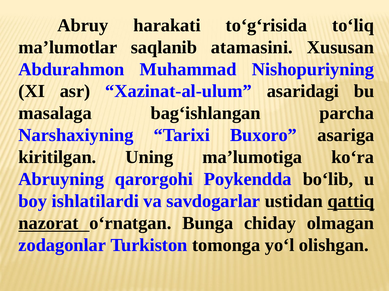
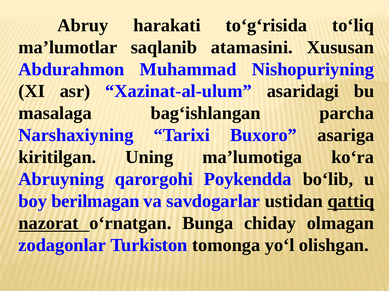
ishlatilardi: ishlatilardi -> berilmagan
